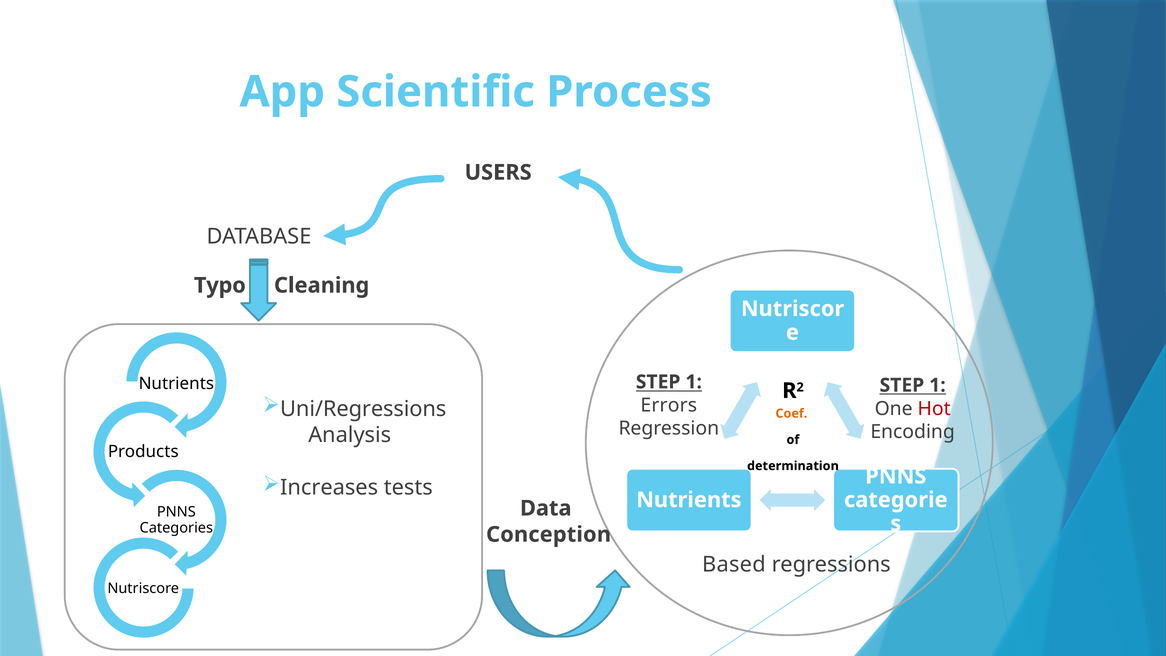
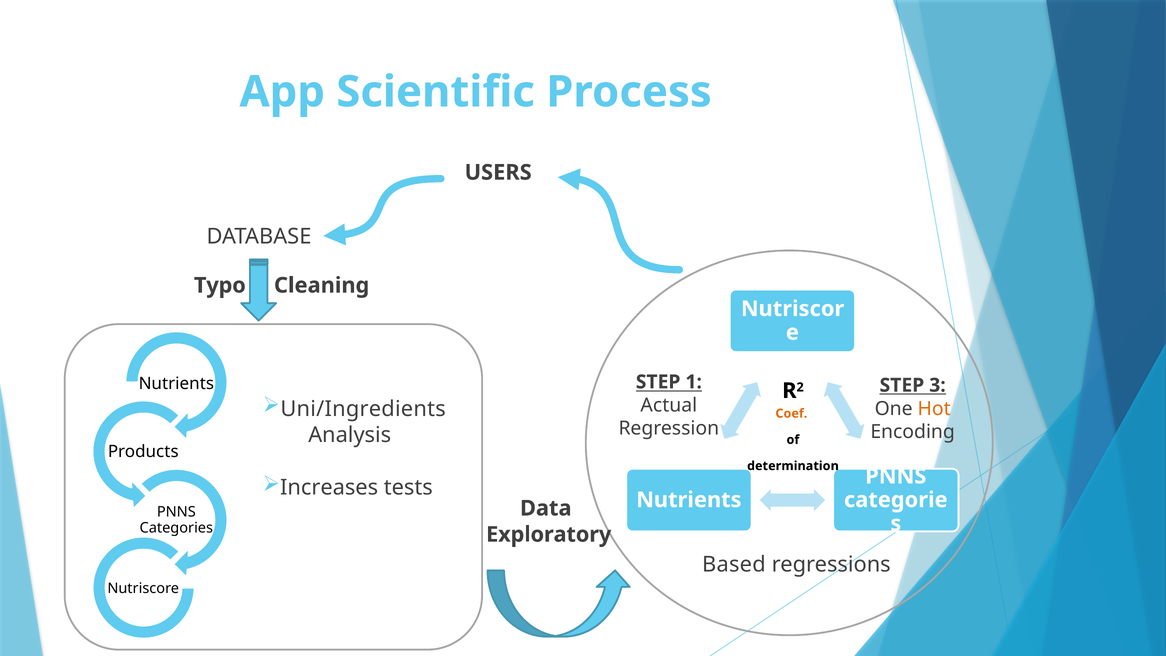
1 at (937, 385): 1 -> 3
Uni/Regressions: Uni/Regressions -> Uni/Ingredients
Errors: Errors -> Actual
Hot colour: red -> orange
Conception: Conception -> Exploratory
